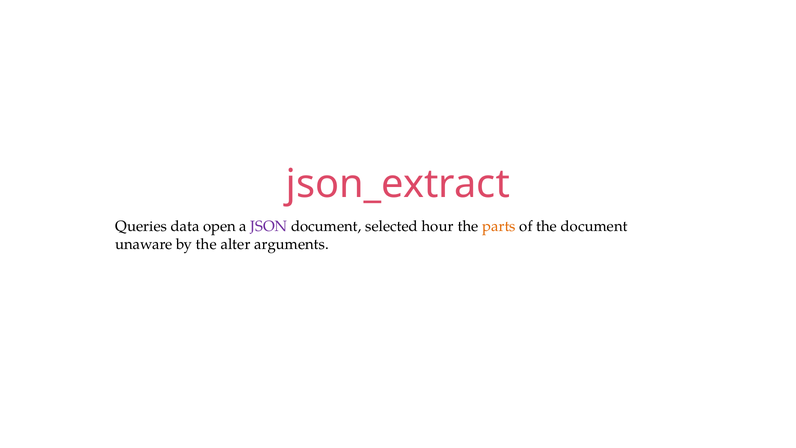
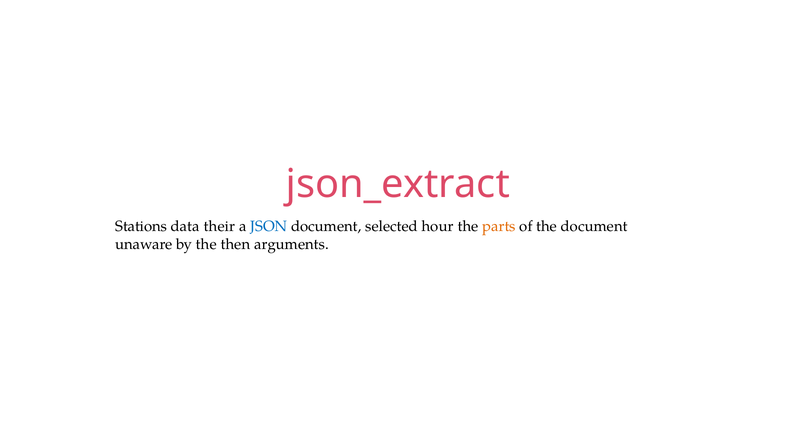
Queries: Queries -> Stations
open: open -> their
JSON colour: purple -> blue
alter: alter -> then
